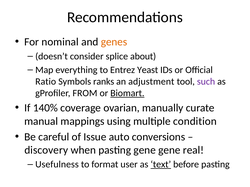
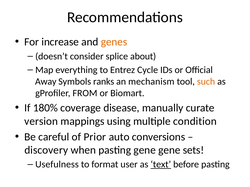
nominal: nominal -> increase
Yeast: Yeast -> Cycle
Ratio: Ratio -> Away
adjustment: adjustment -> mechanism
such colour: purple -> orange
Biomart underline: present -> none
140%: 140% -> 180%
ovarian: ovarian -> disease
manual: manual -> version
Issue: Issue -> Prior
real: real -> sets
